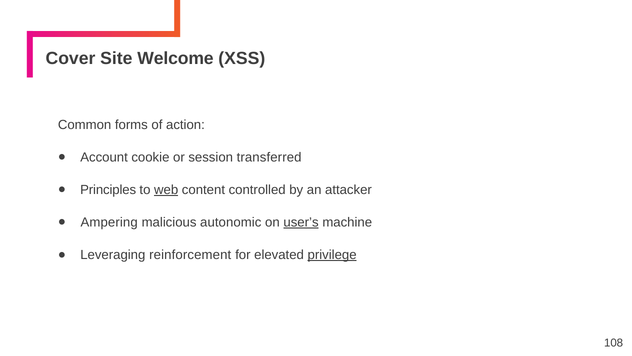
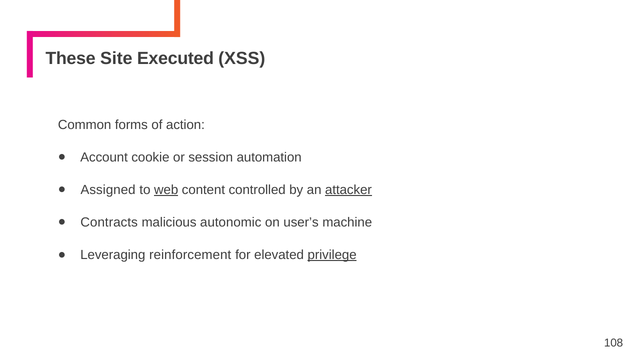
Cover: Cover -> These
Welcome: Welcome -> Executed
transferred: transferred -> automation
Principles: Principles -> Assigned
attacker underline: none -> present
Ampering: Ampering -> Contracts
user’s underline: present -> none
